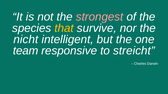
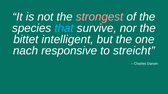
that colour: yellow -> light blue
nicht: nicht -> bittet
team: team -> nach
